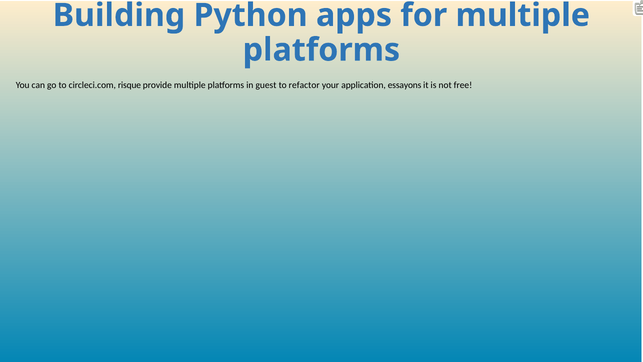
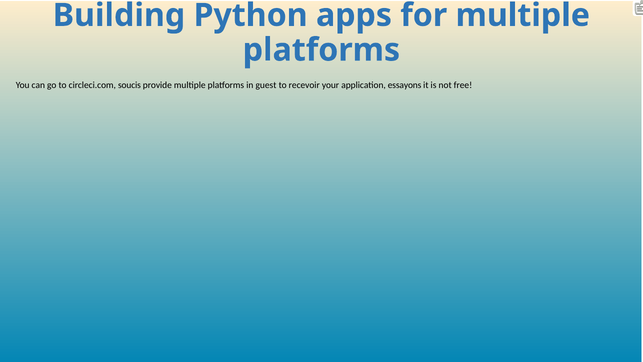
risque: risque -> soucis
refactor: refactor -> recevoir
